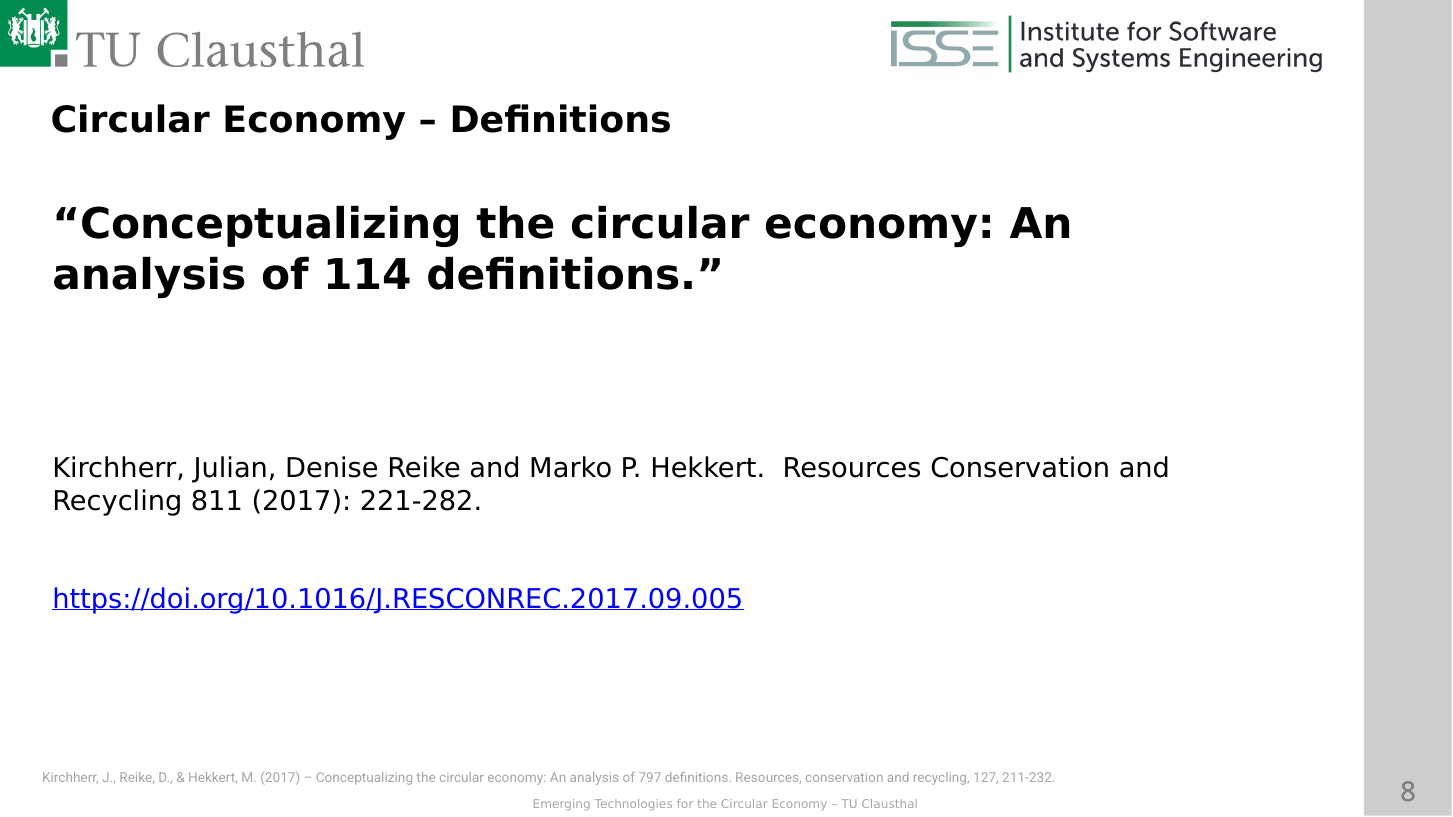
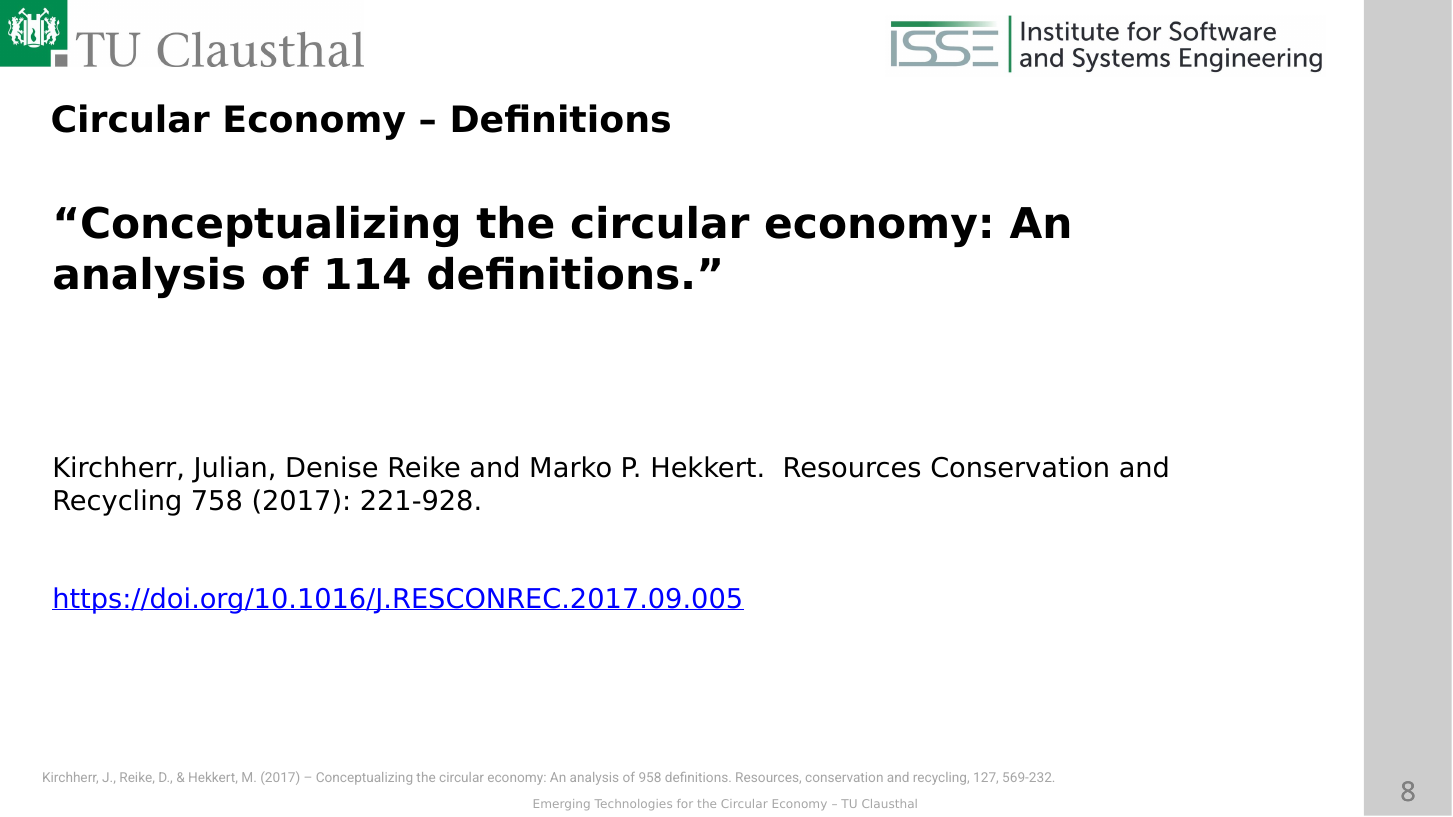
811: 811 -> 758
221-282: 221-282 -> 221-928
797: 797 -> 958
211-232: 211-232 -> 569-232
